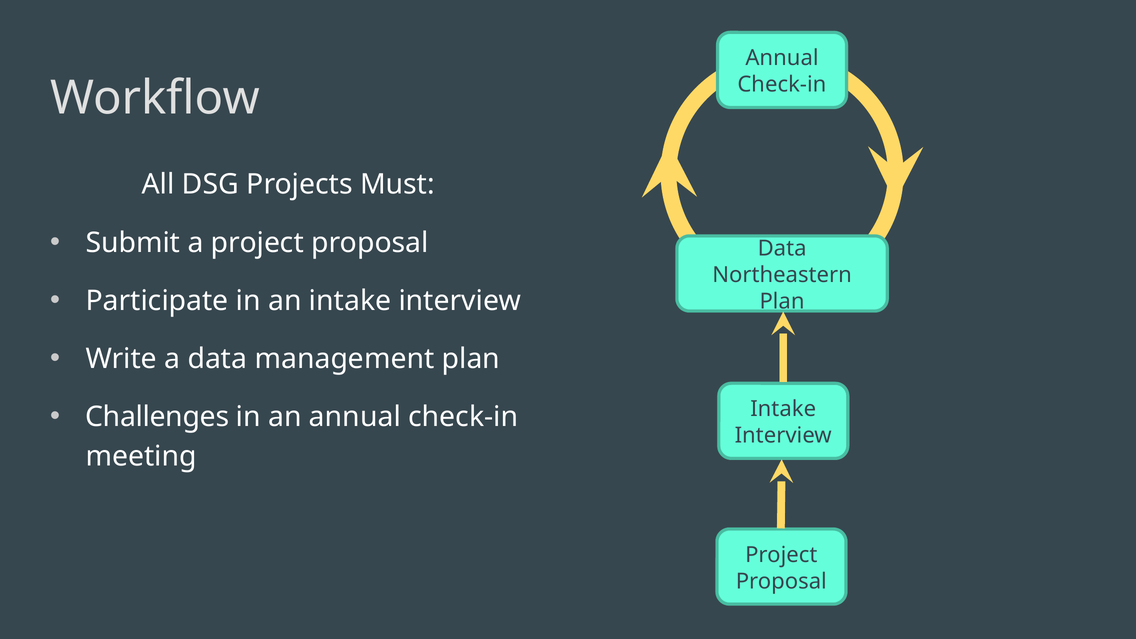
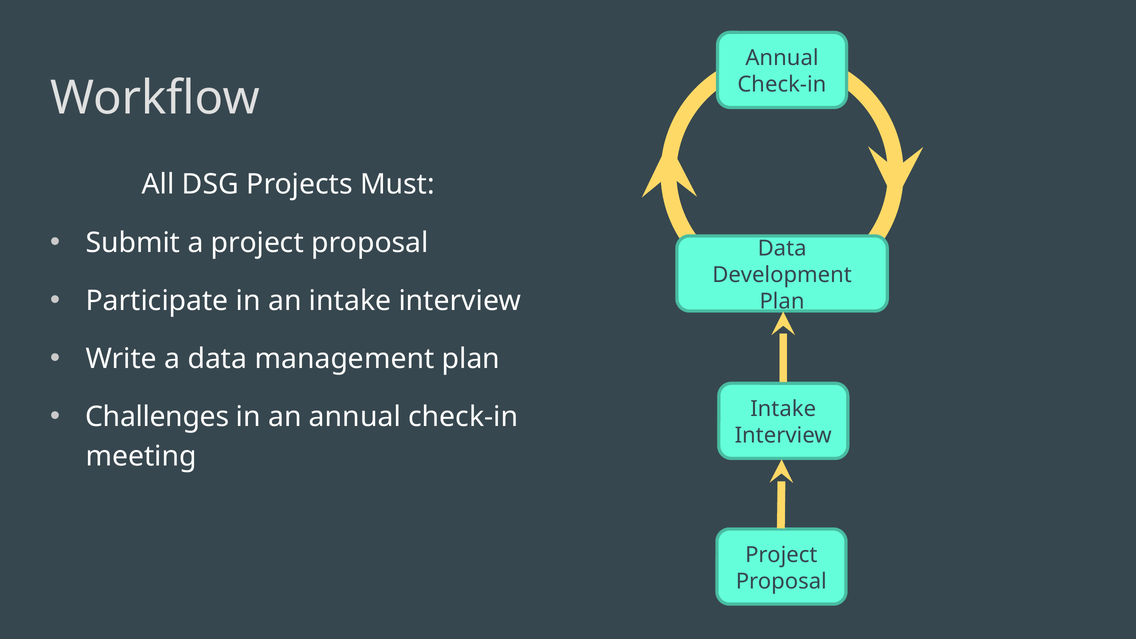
Northeastern: Northeastern -> Development
